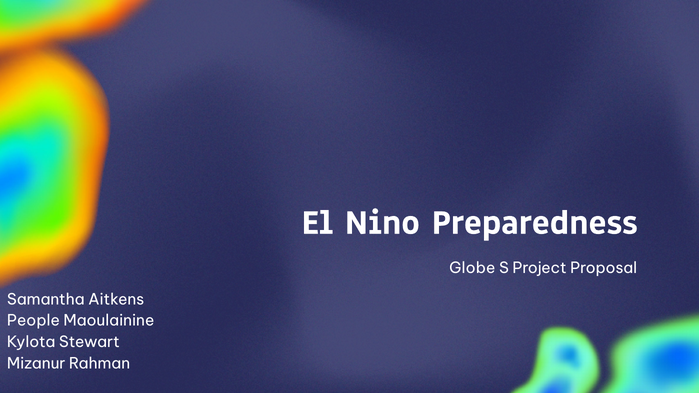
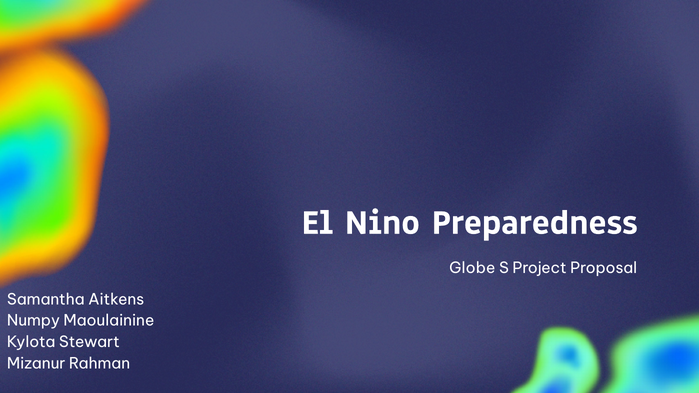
People: People -> Numpy
